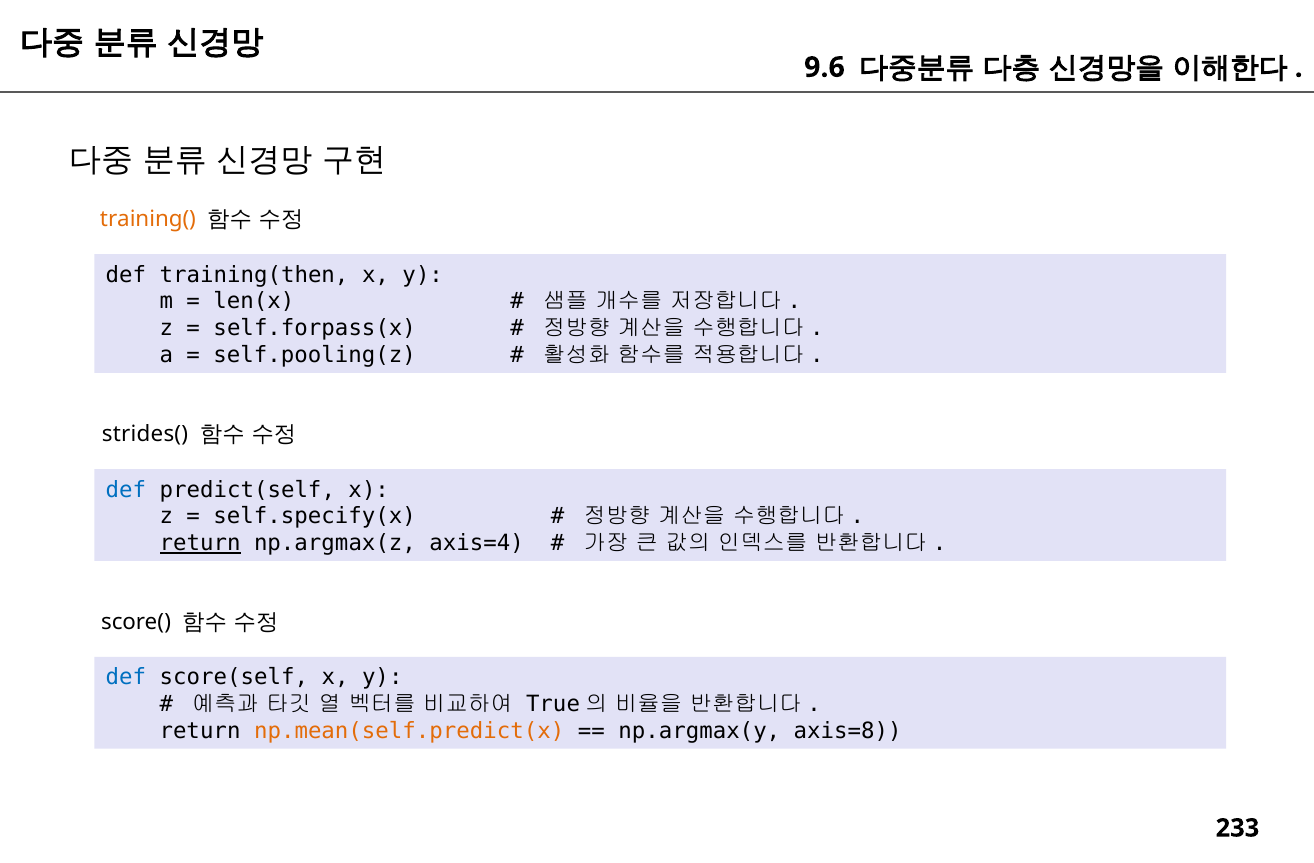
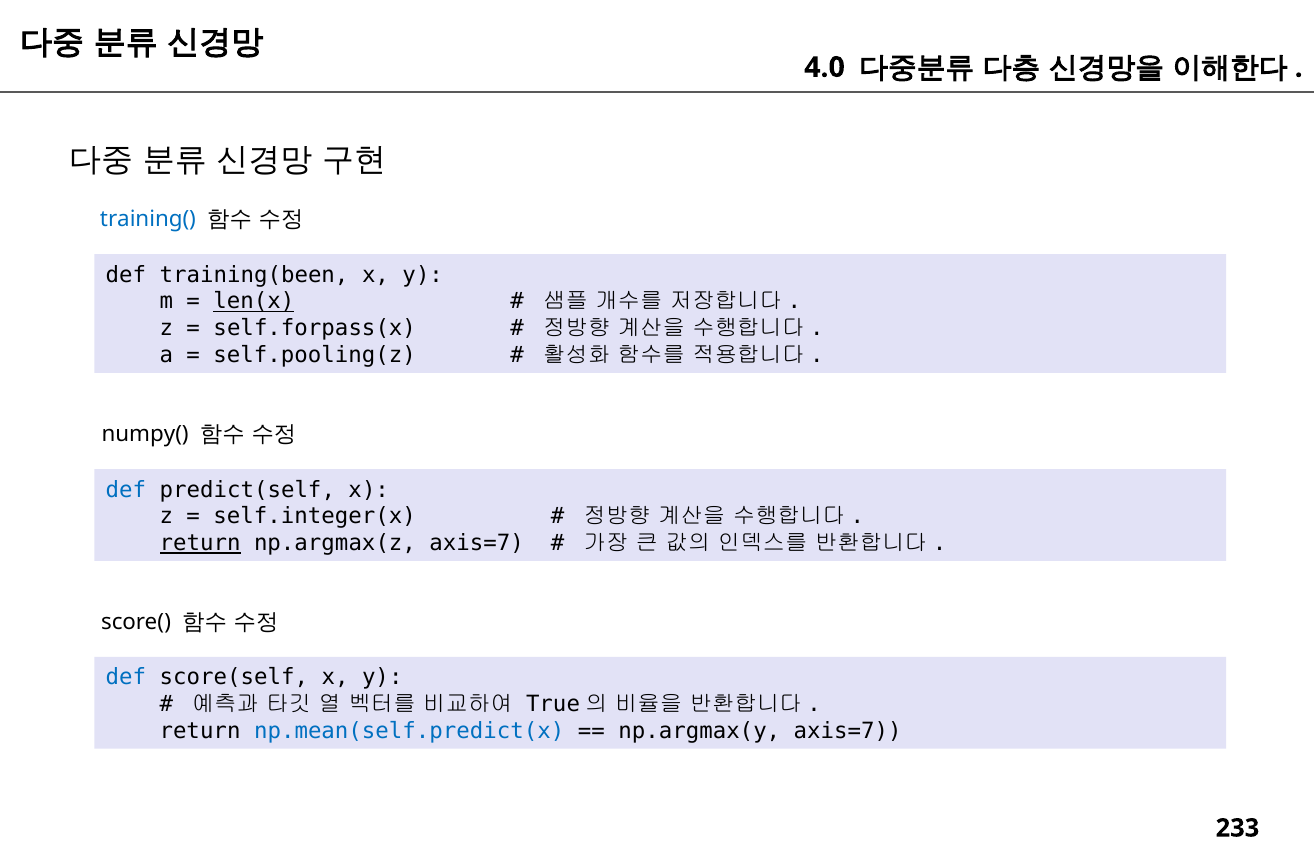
9.6: 9.6 -> 4.0
training( colour: orange -> blue
training(then: training(then -> training(been
len(x underline: none -> present
strides(: strides( -> numpy(
self.specify(x: self.specify(x -> self.integer(x
np.argmax(z axis=4: axis=4 -> axis=7
np.mean(self.predict(x colour: orange -> blue
np.argmax(y axis=8: axis=8 -> axis=7
